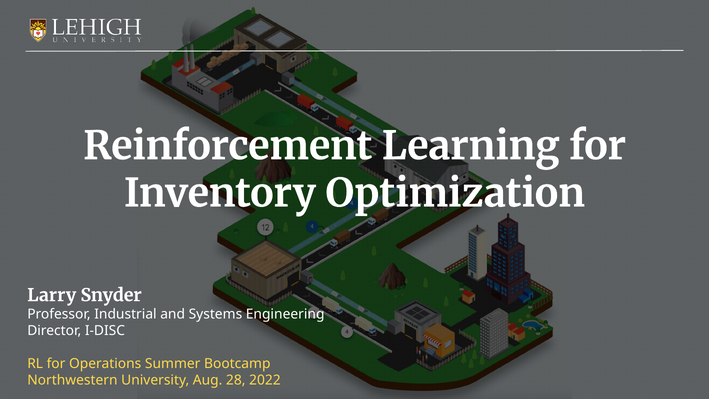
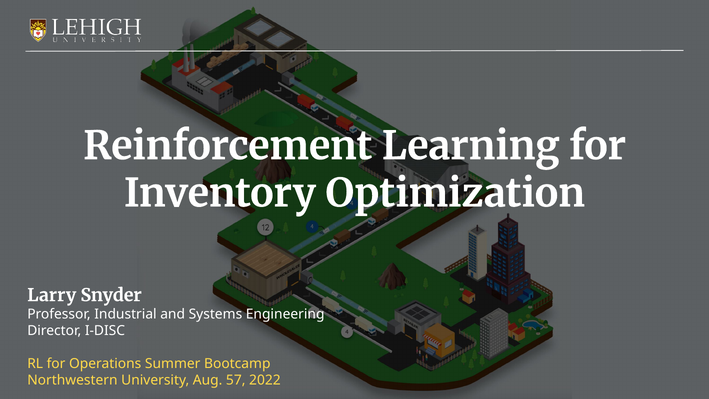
28: 28 -> 57
